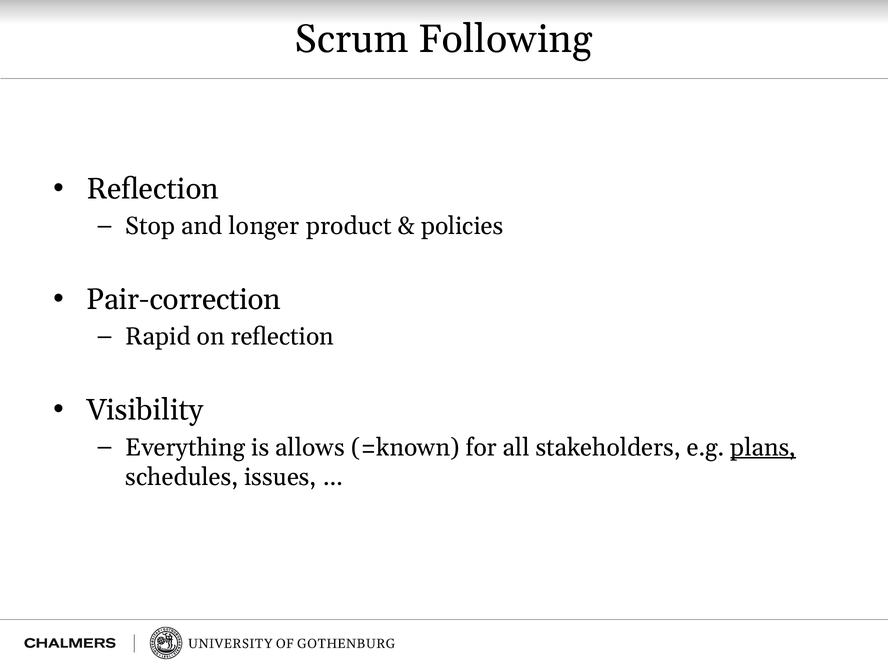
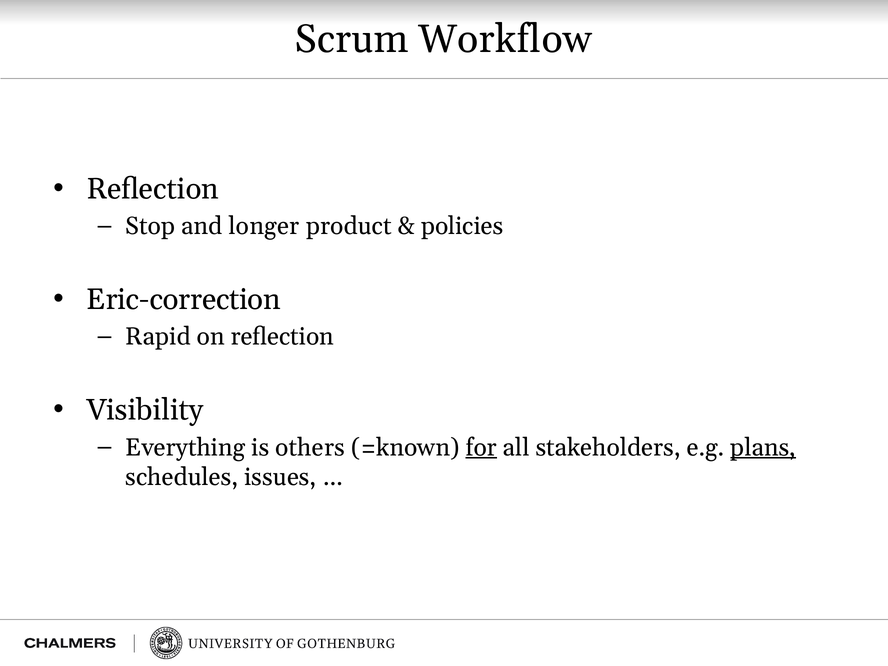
Following: Following -> Workflow
Pair-correction: Pair-correction -> Eric-correction
allows: allows -> others
for underline: none -> present
